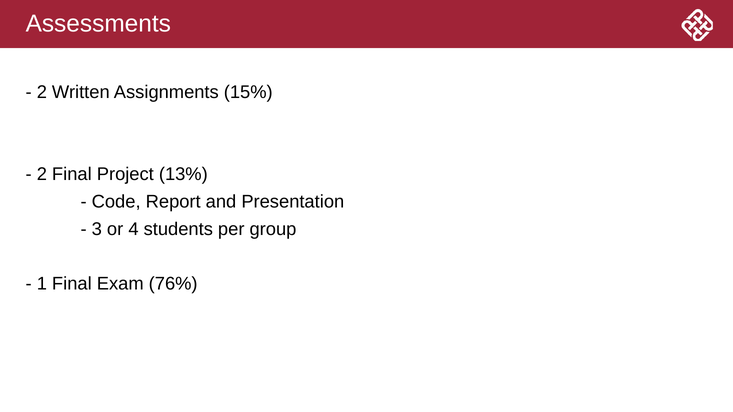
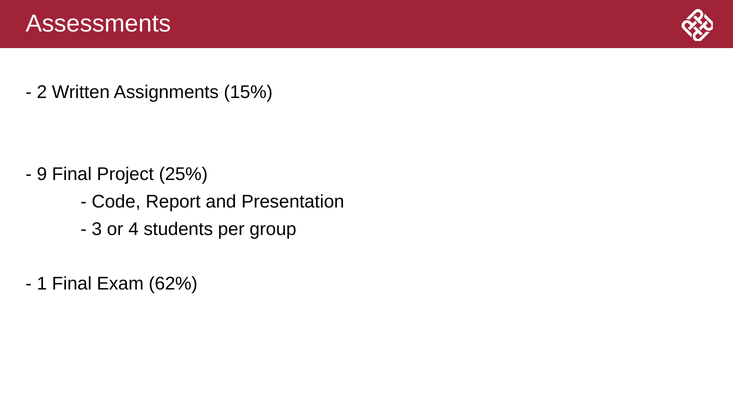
2 at (42, 174): 2 -> 9
13%: 13% -> 25%
76%: 76% -> 62%
